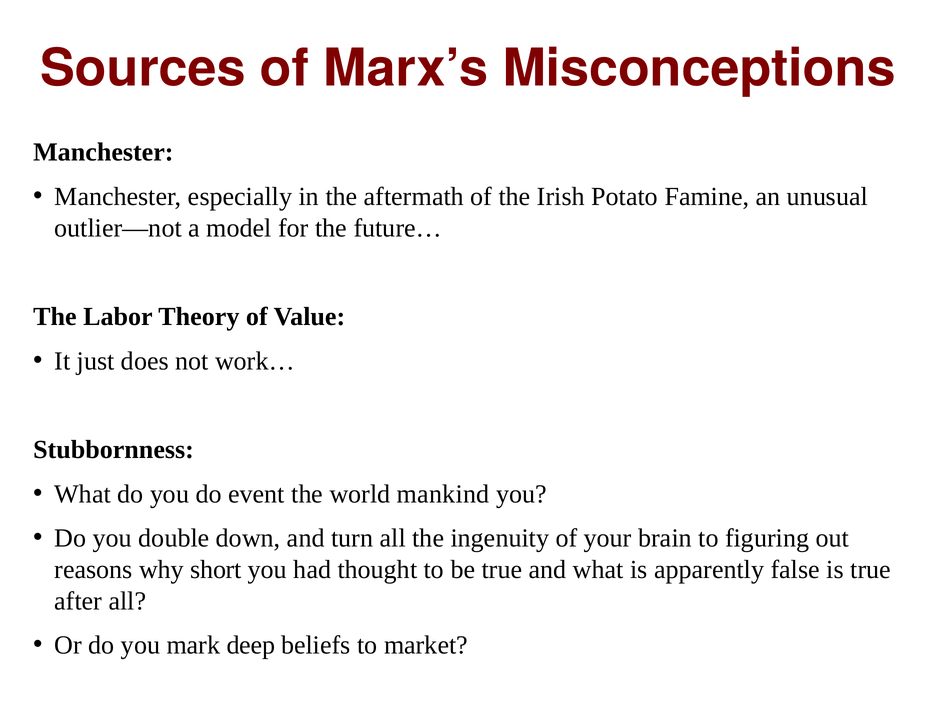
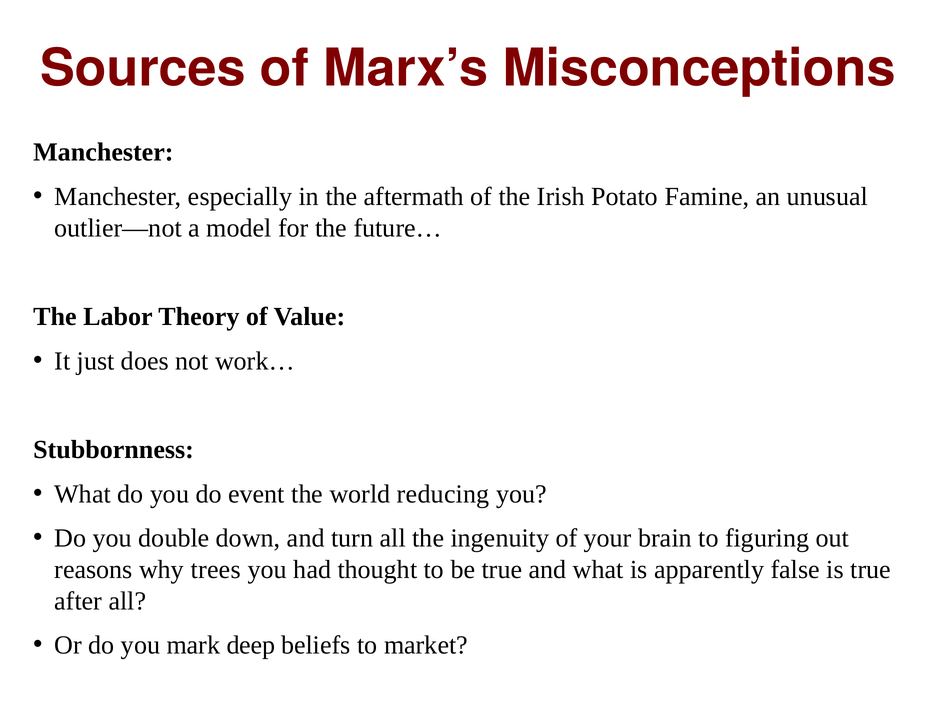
mankind: mankind -> reducing
short: short -> trees
